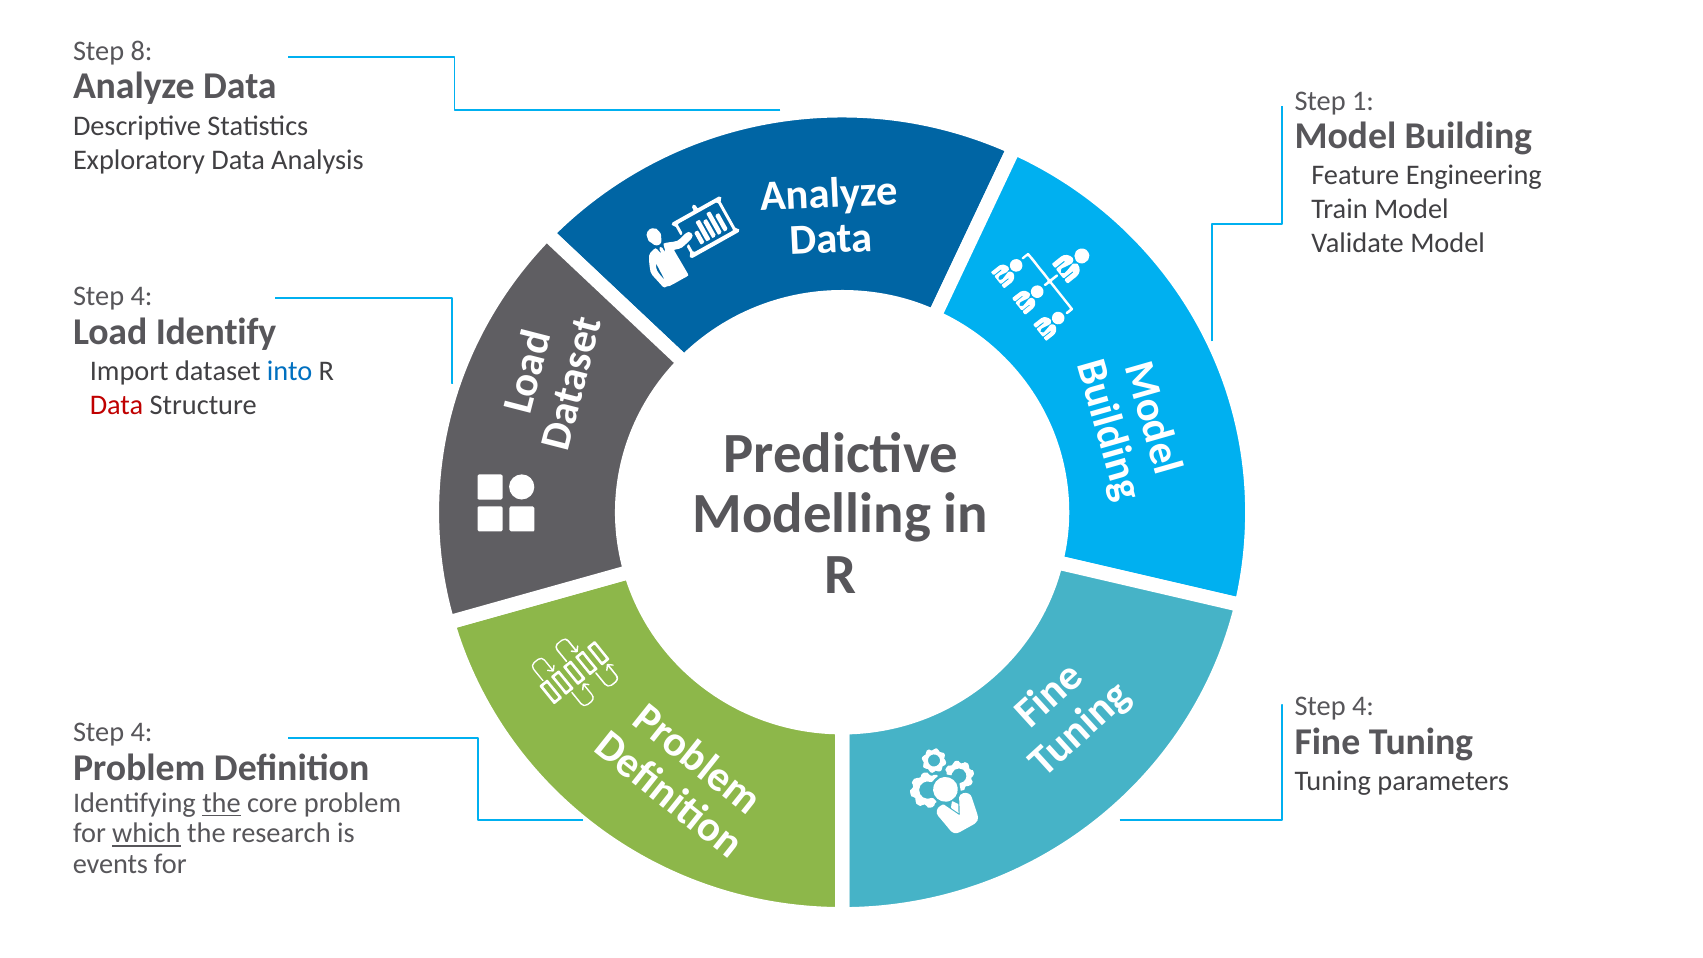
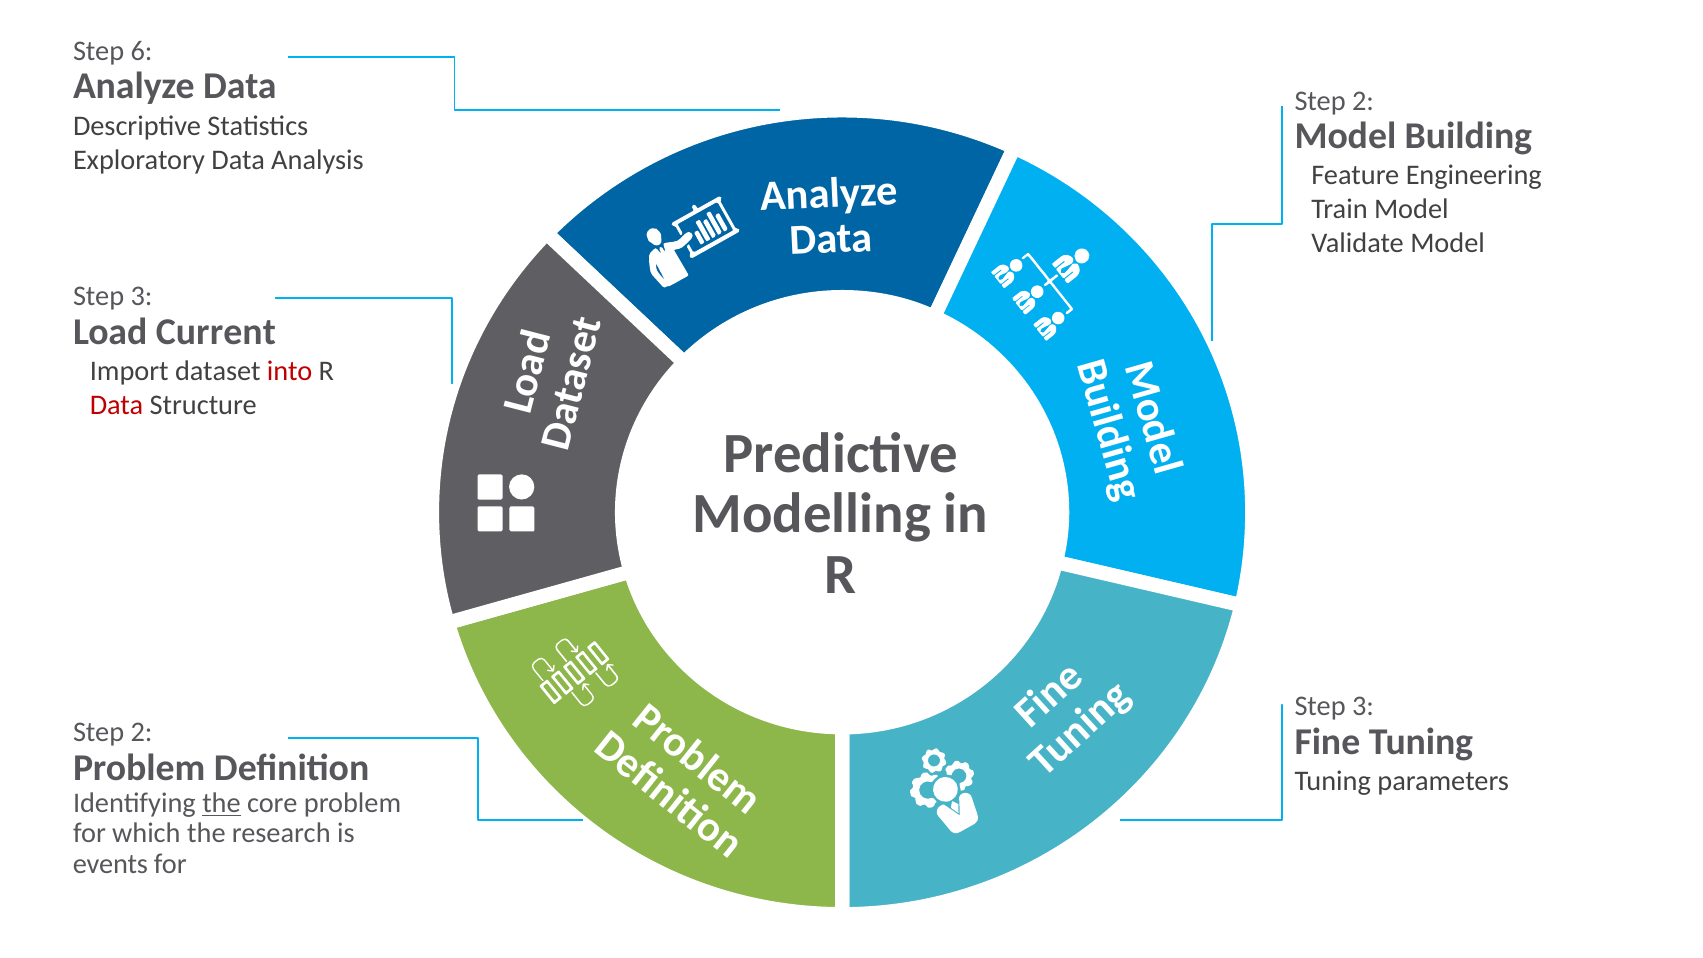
8: 8 -> 6
1 at (1363, 101): 1 -> 2
4 at (141, 296): 4 -> 3
Identify: Identify -> Current
into colour: blue -> red
4 at (1363, 706): 4 -> 3
4 at (141, 733): 4 -> 2
which underline: present -> none
